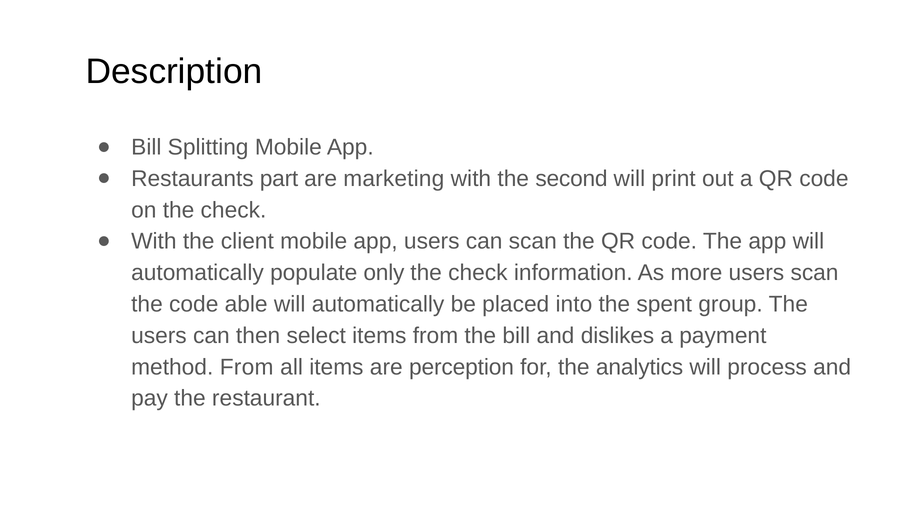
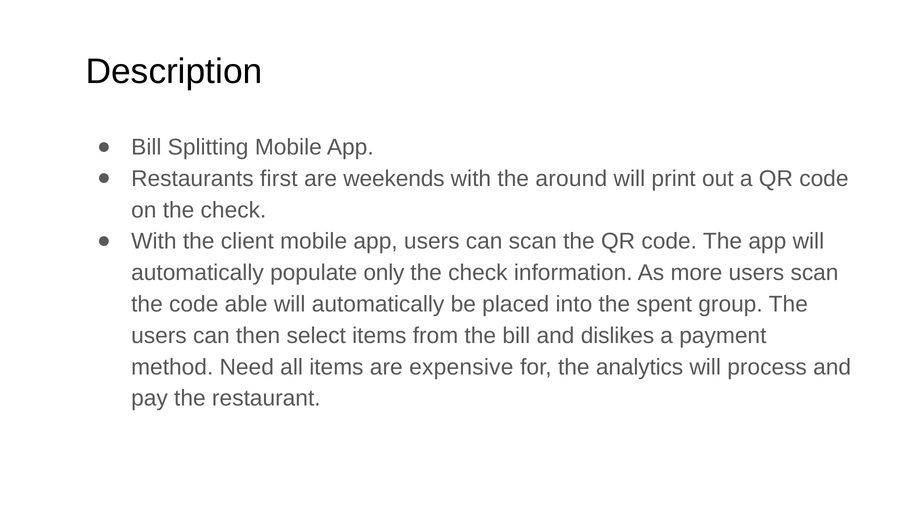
part: part -> first
marketing: marketing -> weekends
second: second -> around
method From: From -> Need
perception: perception -> expensive
